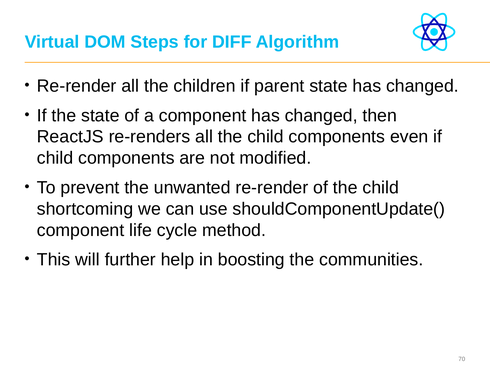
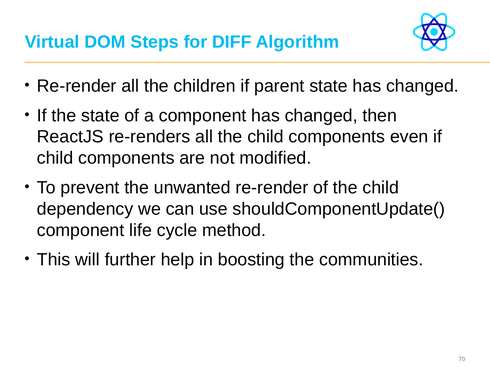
shortcoming: shortcoming -> dependency
